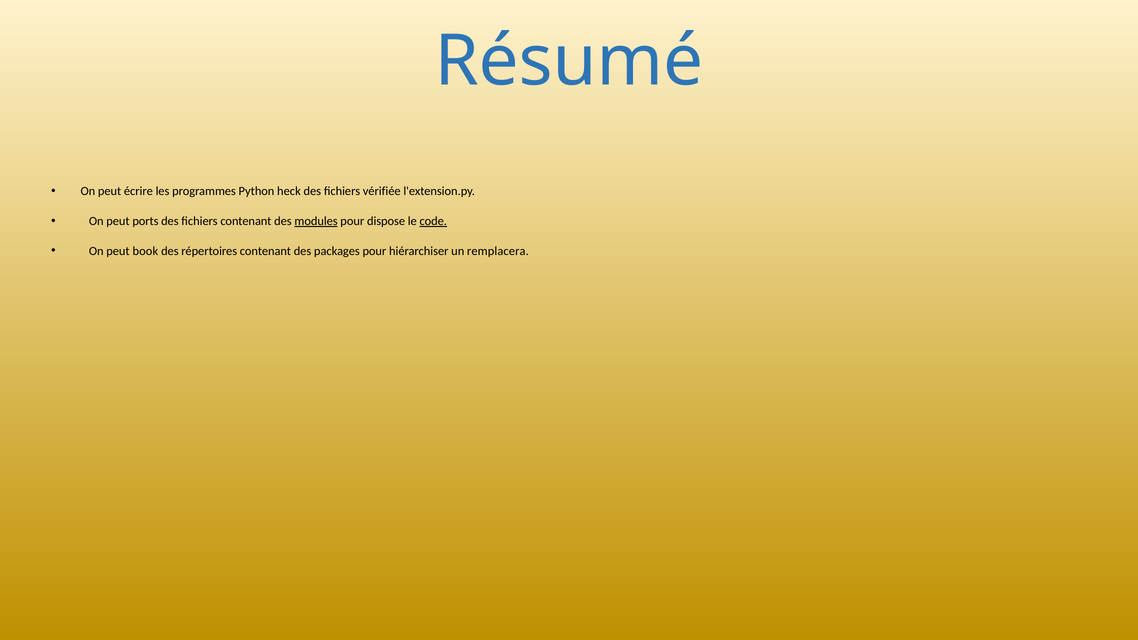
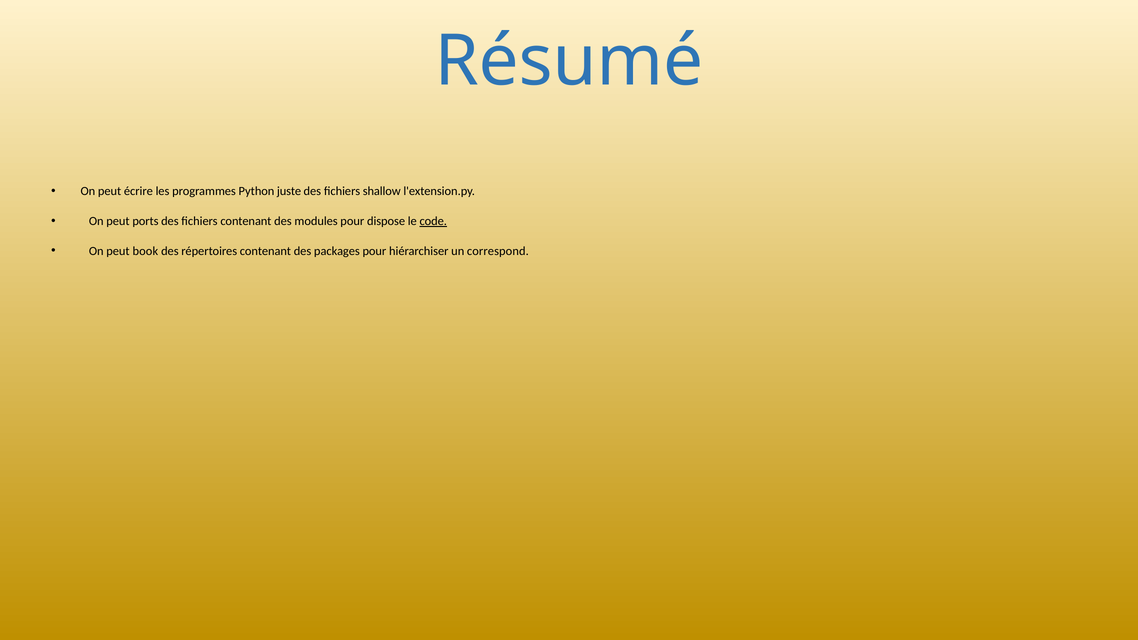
heck: heck -> juste
vérifiée: vérifiée -> shallow
modules underline: present -> none
remplacera: remplacera -> correspond
